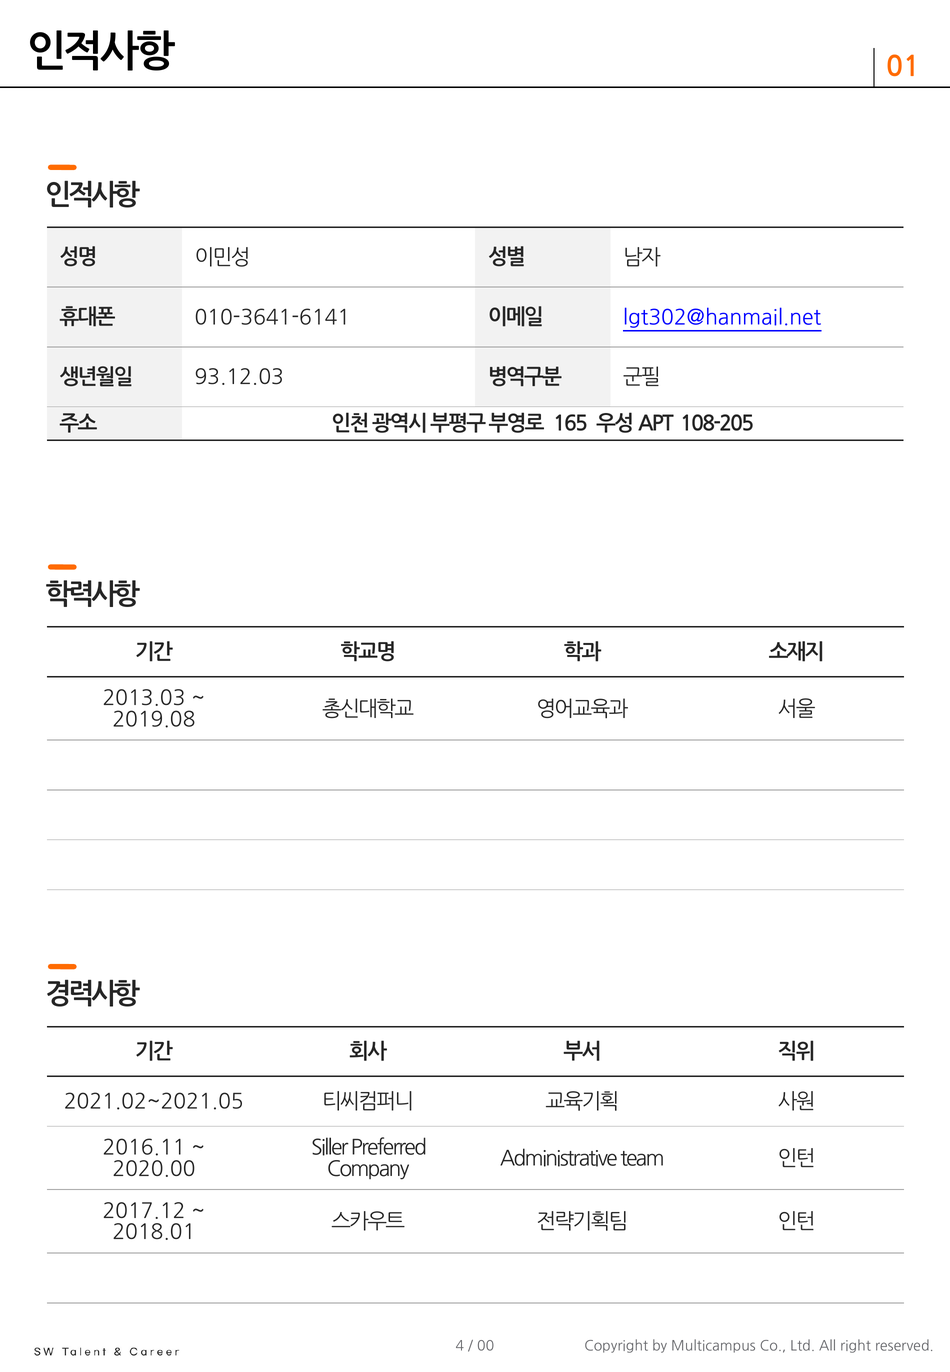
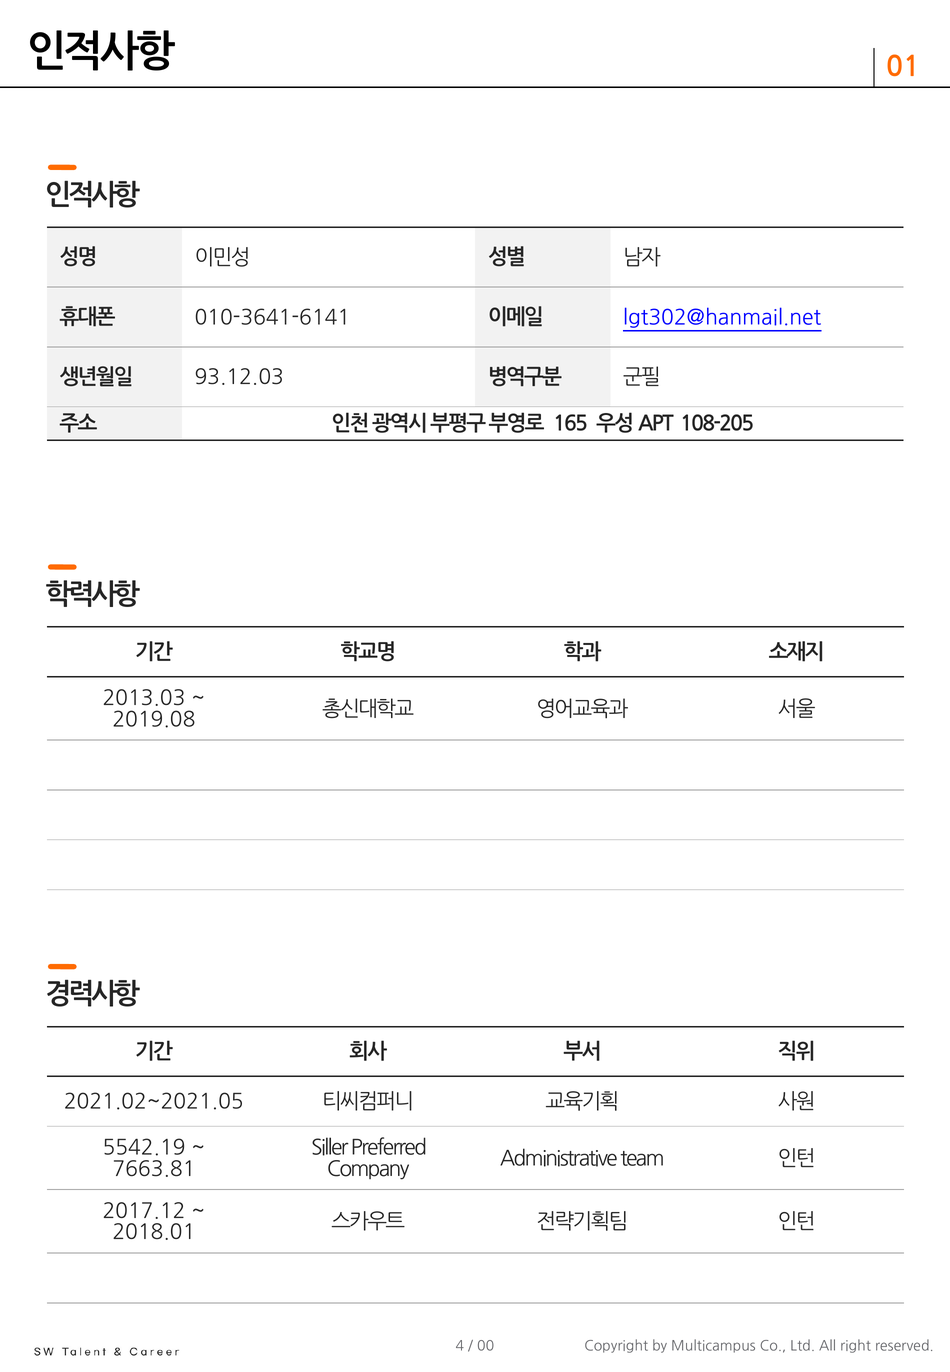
2016.11: 2016.11 -> 5542.19
2020.00: 2020.00 -> 7663.81
